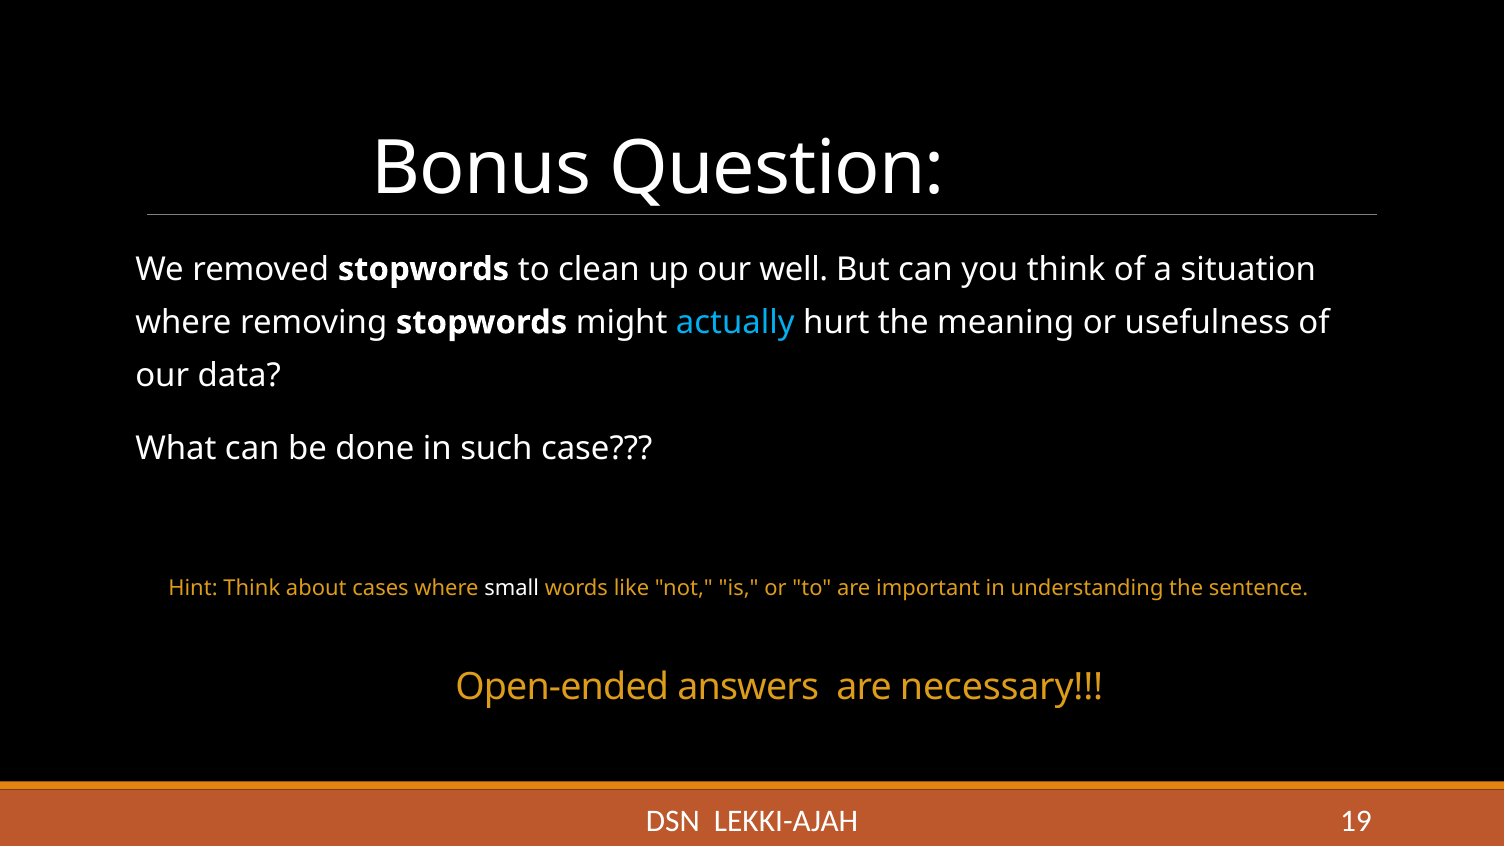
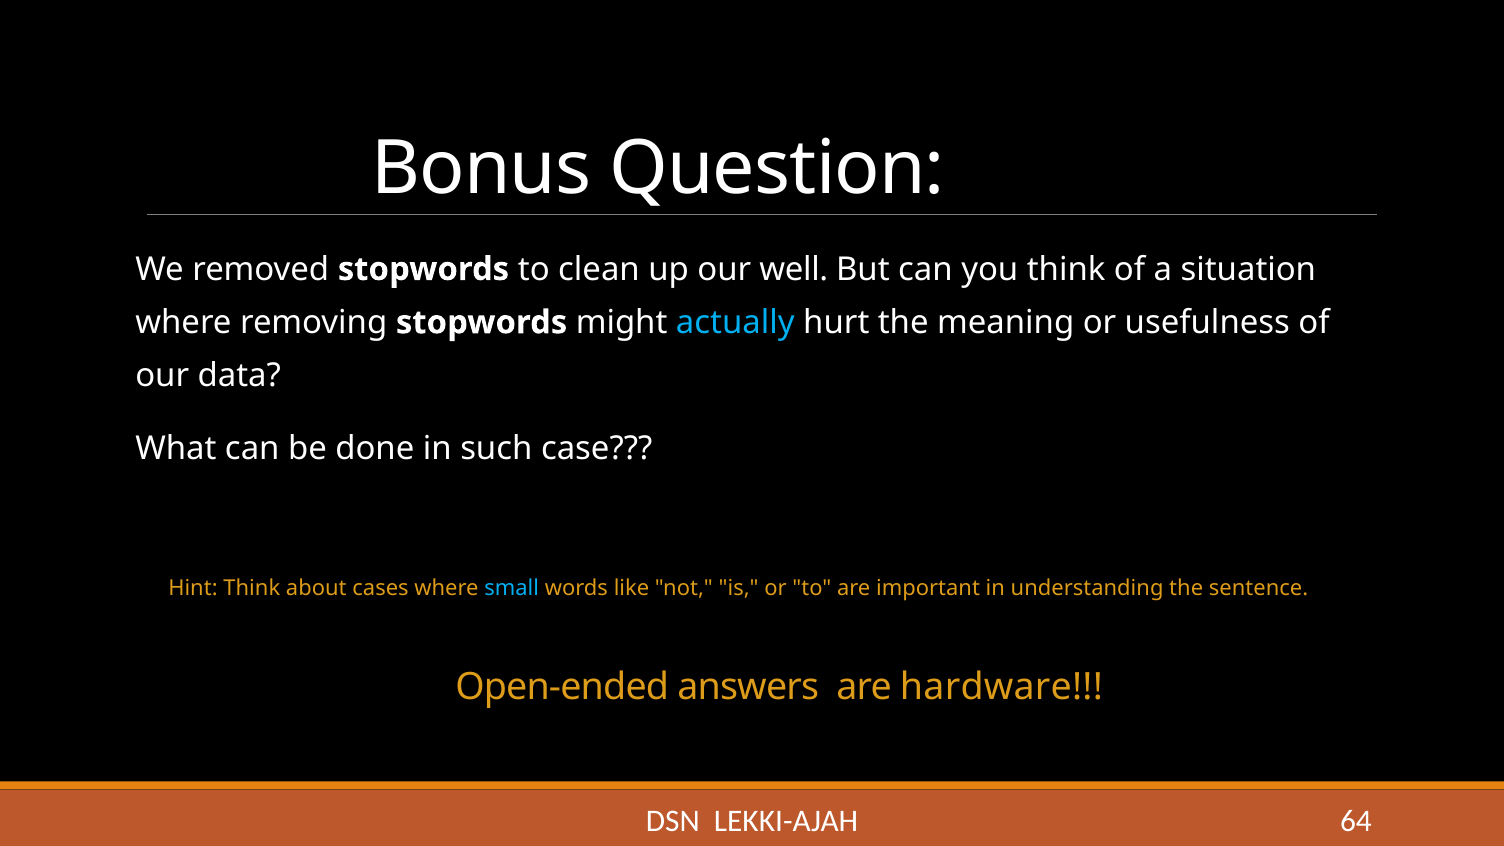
small colour: white -> light blue
necessary: necessary -> hardware
19: 19 -> 64
